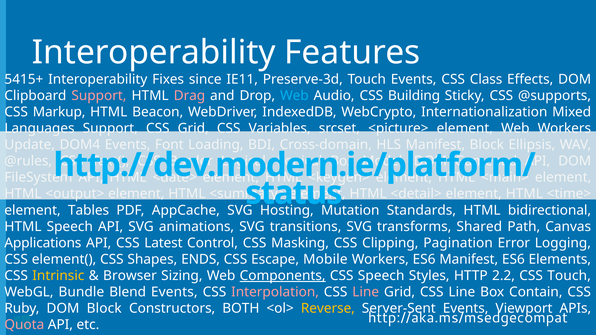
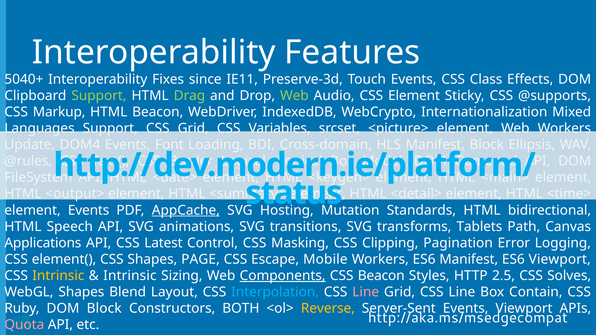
5415+: 5415+ -> 5040+
Support at (99, 96) colour: pink -> light green
Drag colour: pink -> light green
Web at (294, 96) colour: light blue -> light green
CSS Building: Building -> Element
element Tables: Tables -> Events
AppCache underline: none -> present
Shared: Shared -> Tablets
ENDS: ENDS -> PAGE
ES6 Elements: Elements -> Viewport
Browser at (130, 276): Browser -> Intrinsic
CSS Speech: Speech -> Beacon
2.2: 2.2 -> 2.5
CSS Touch: Touch -> Solves
WebGL Bundle: Bundle -> Shapes
Blend Events: Events -> Layout
Interpolation colour: pink -> light blue
